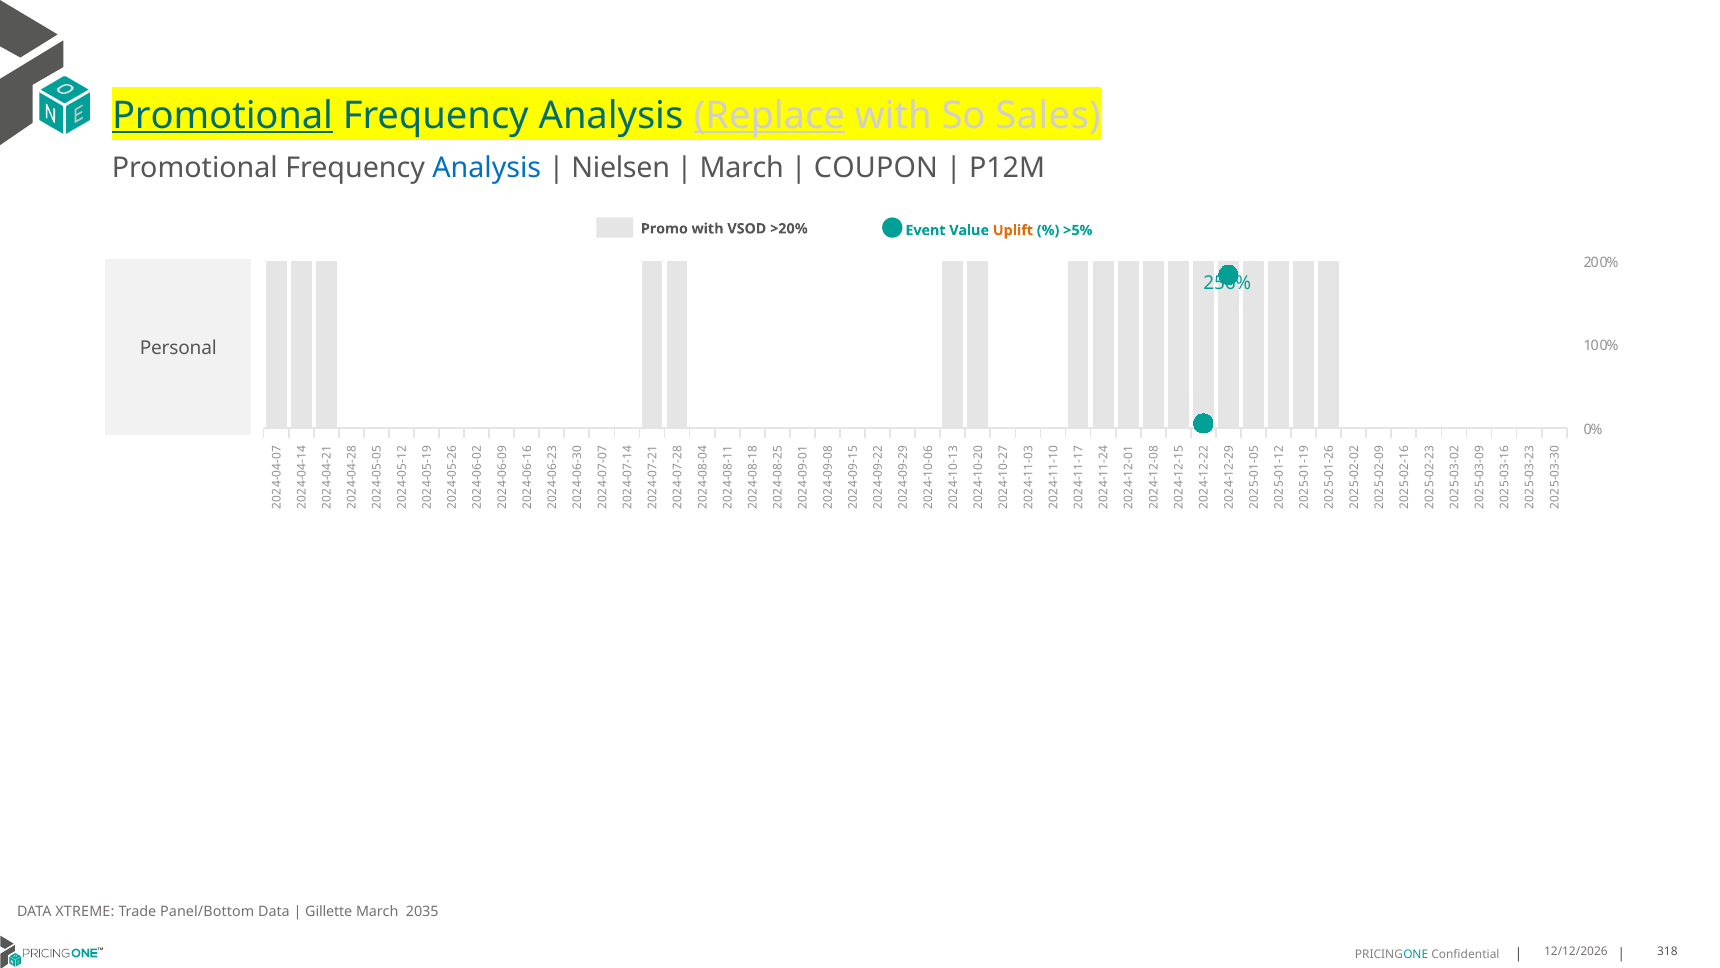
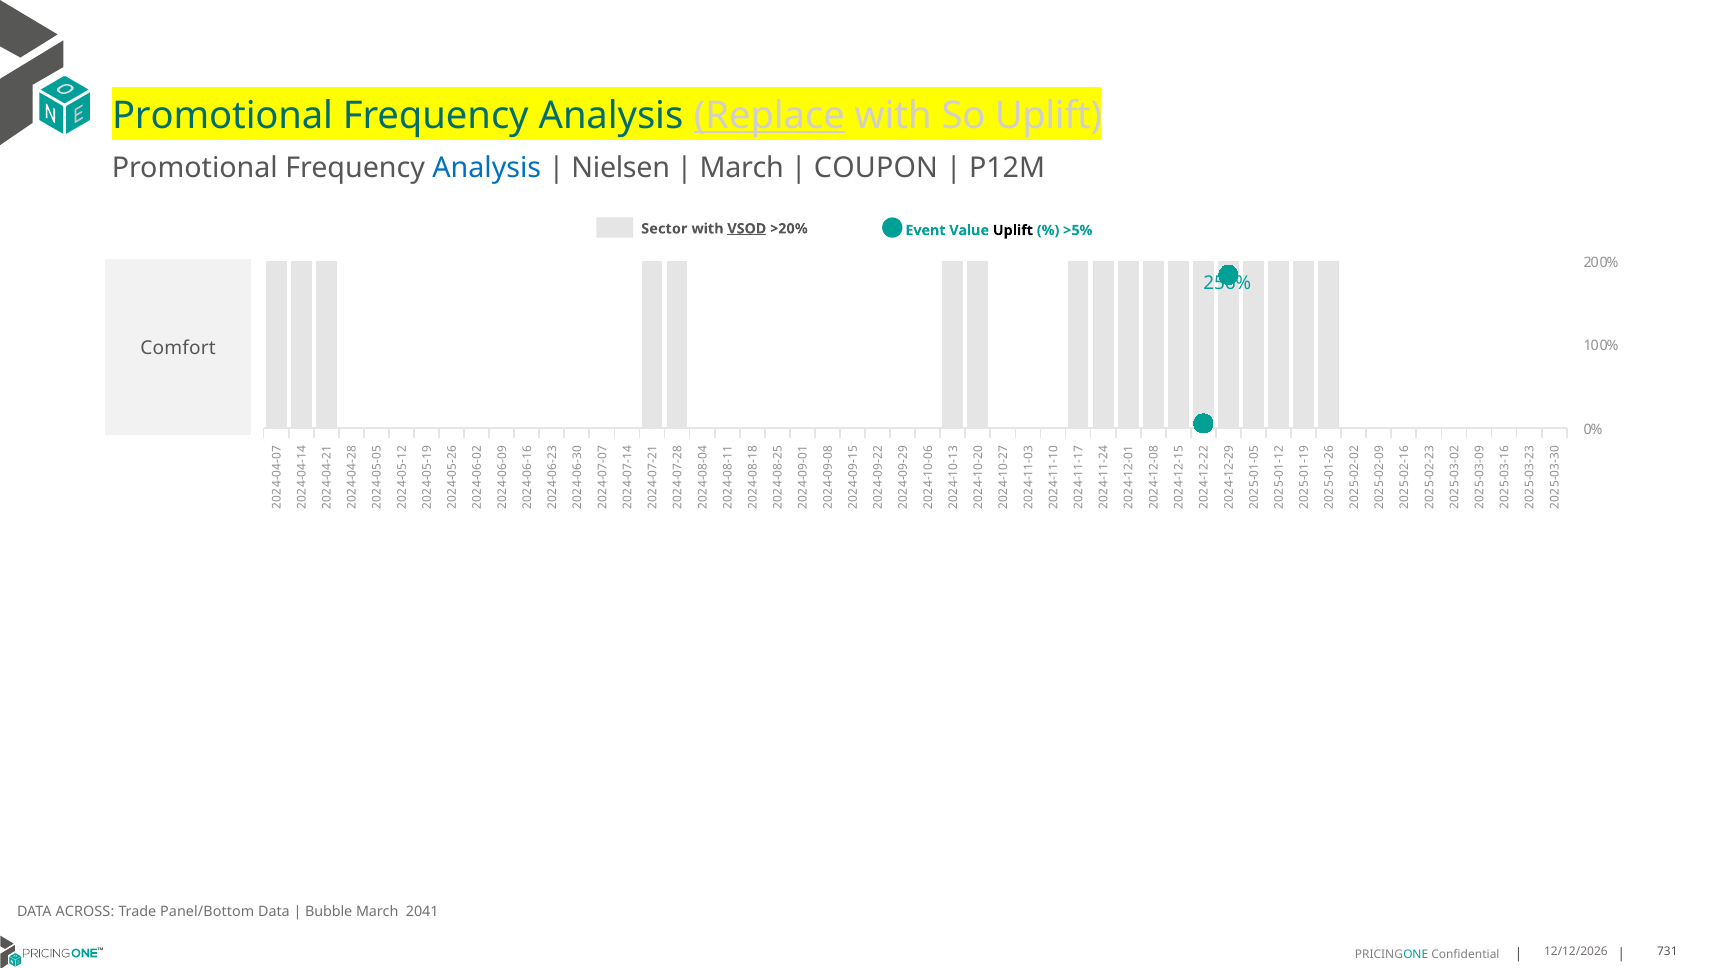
Promotional at (223, 116) underline: present -> none
So Sales: Sales -> Uplift
Promo: Promo -> Sector
VSOD underline: none -> present
Uplift at (1013, 230) colour: orange -> black
Personal: Personal -> Comfort
XTREME: XTREME -> ACROSS
Gillette: Gillette -> Bubble
2035: 2035 -> 2041
318: 318 -> 731
